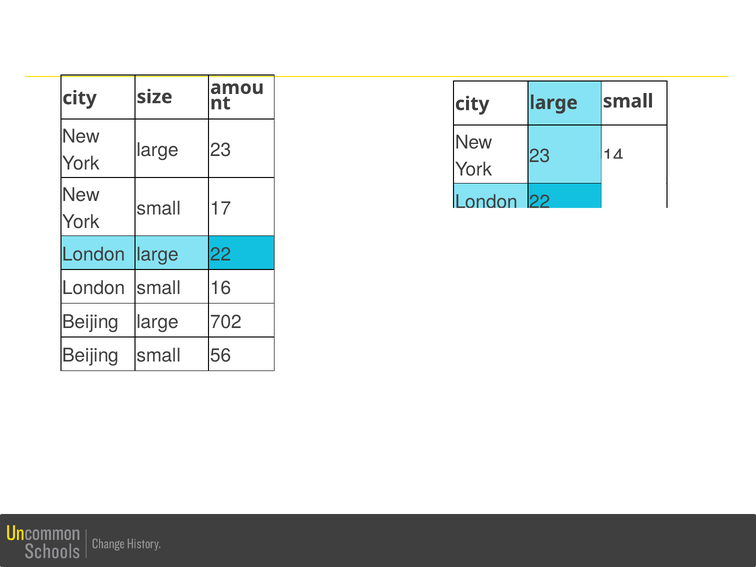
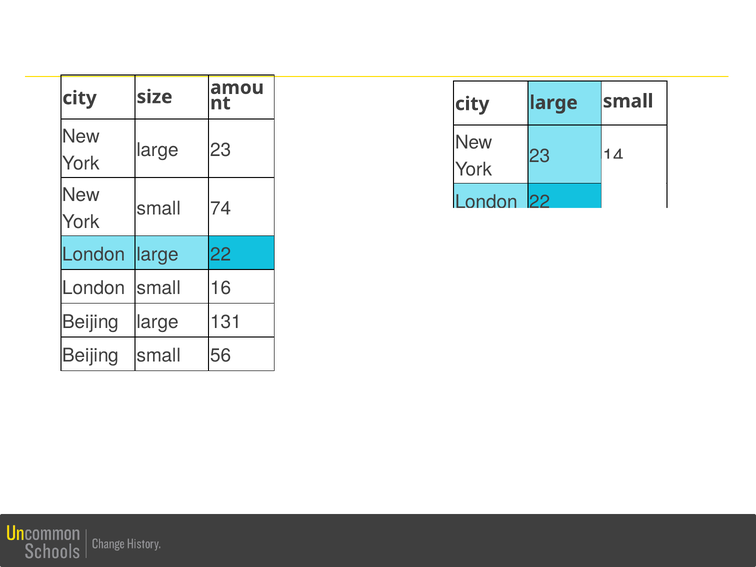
17: 17 -> 74
702: 702 -> 131
